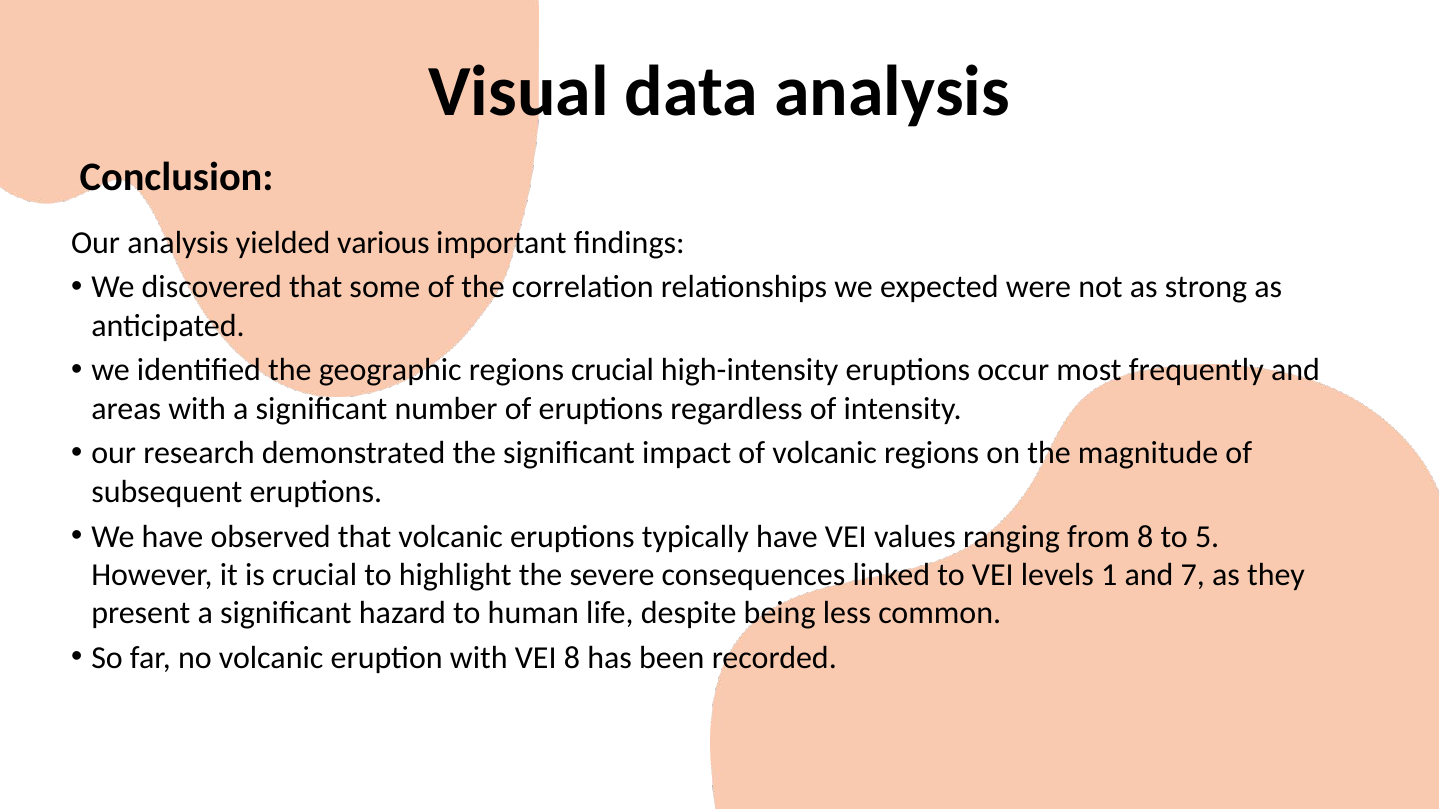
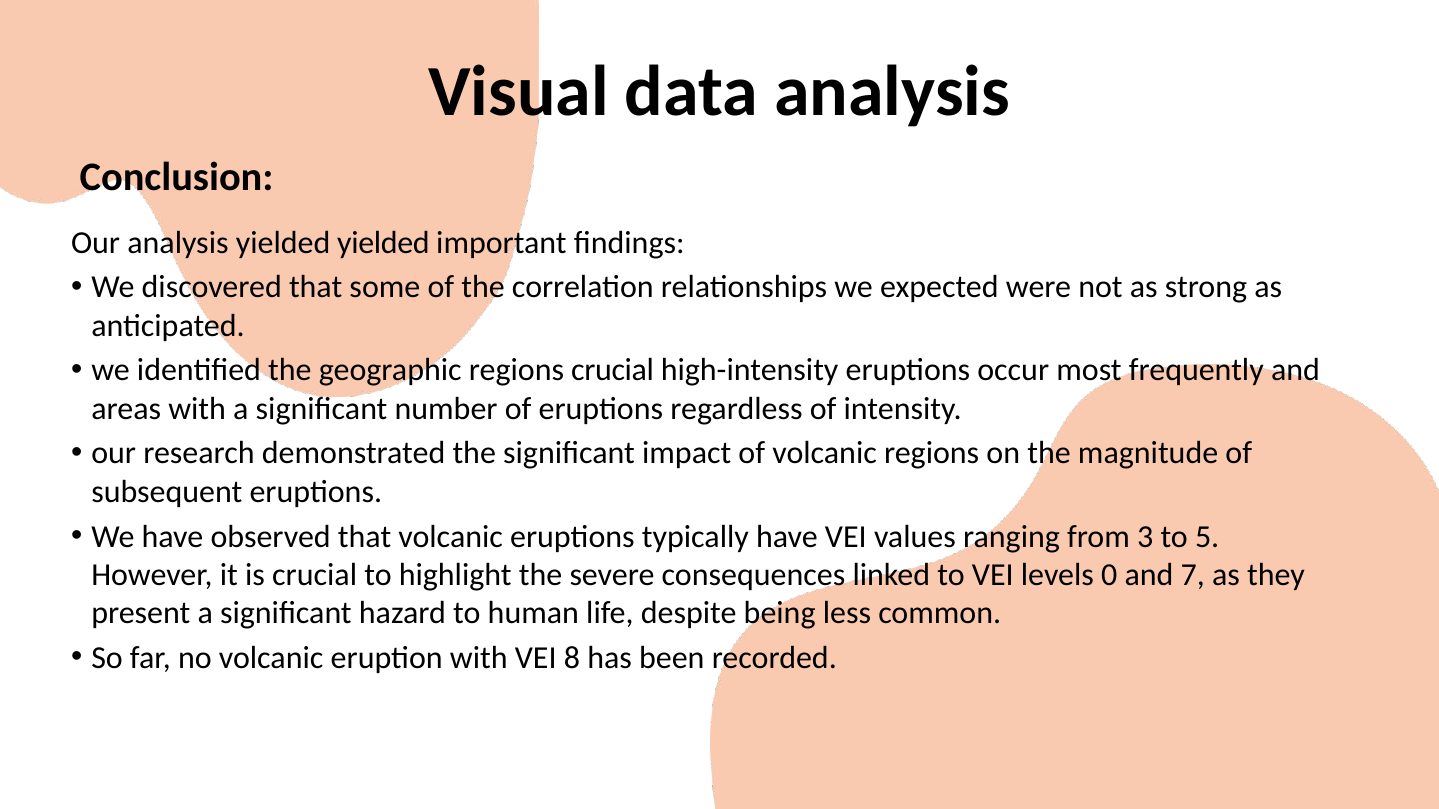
yielded various: various -> yielded
from 8: 8 -> 3
1: 1 -> 0
